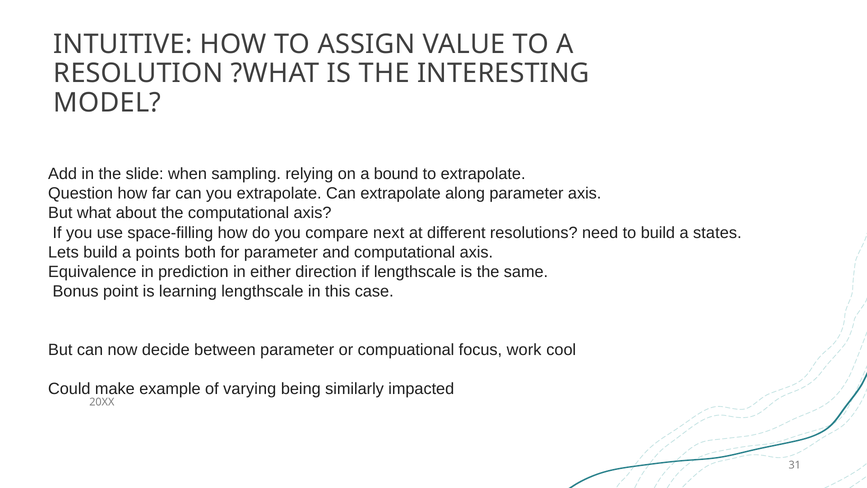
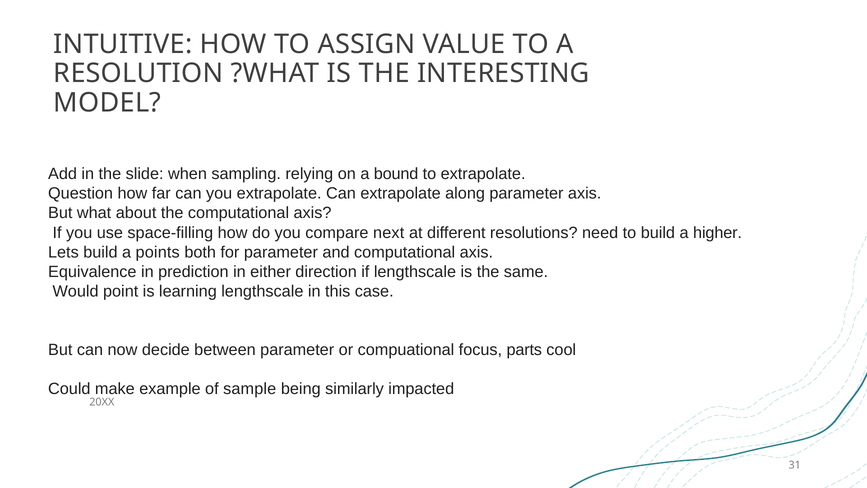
states: states -> higher
Bonus: Bonus -> Would
work: work -> parts
varying: varying -> sample
